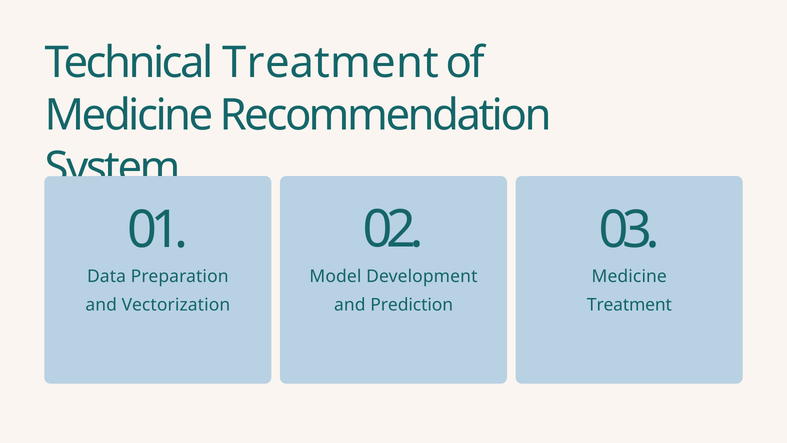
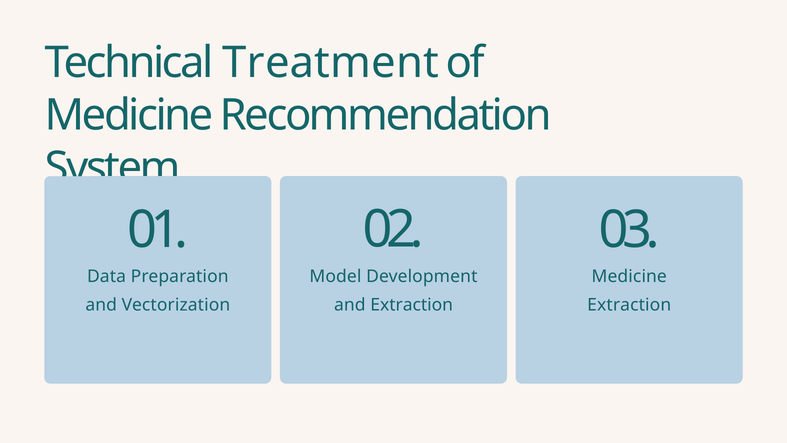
and Prediction: Prediction -> Extraction
Treatment at (629, 305): Treatment -> Extraction
